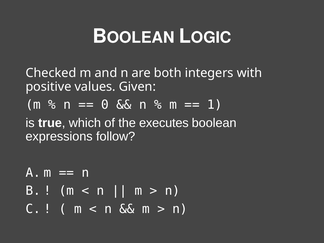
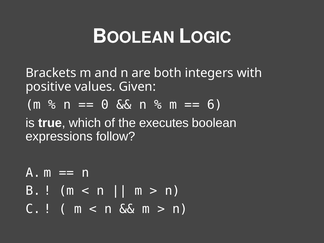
Checked: Checked -> Brackets
1: 1 -> 6
